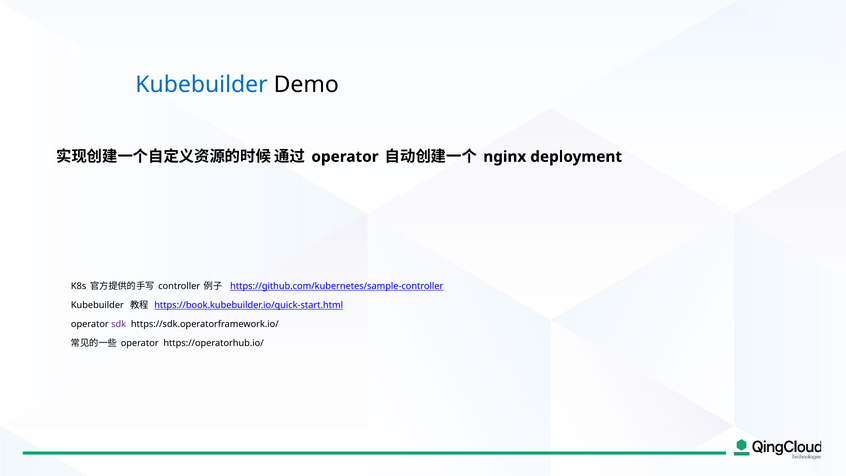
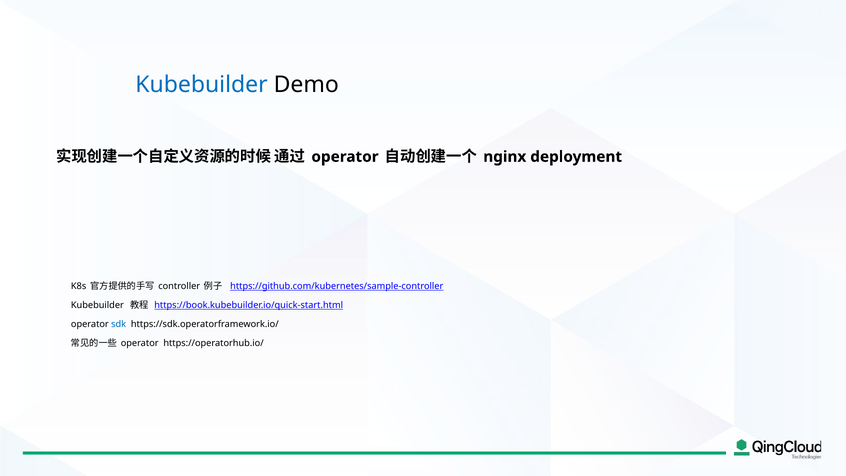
sdk colour: purple -> blue
